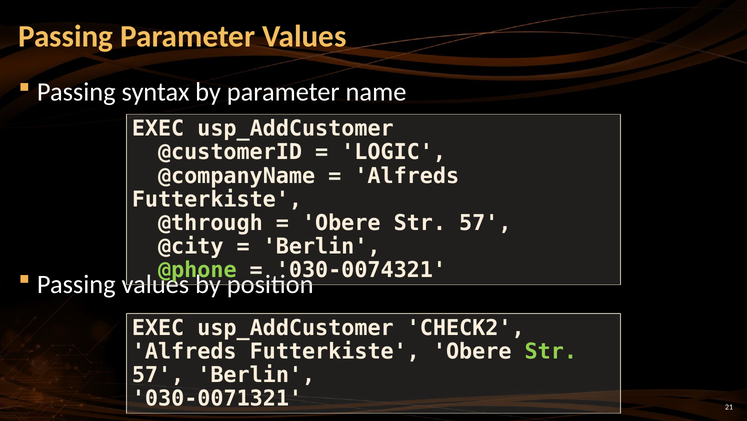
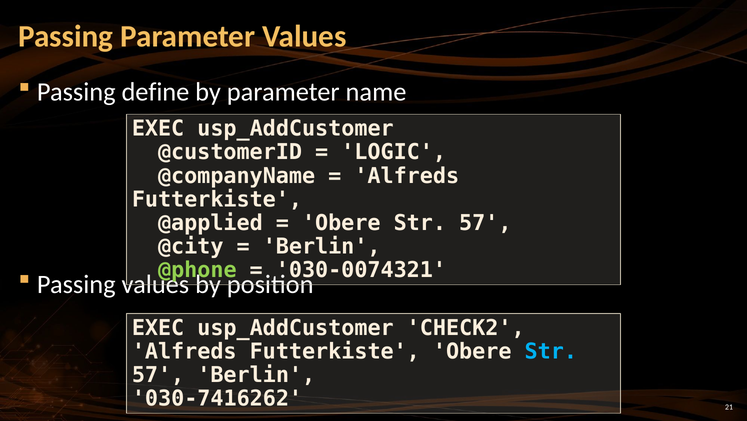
syntax: syntax -> define
@through: @through -> @applied
Str at (551, 351) colour: light green -> light blue
030-0071321: 030-0071321 -> 030-7416262
